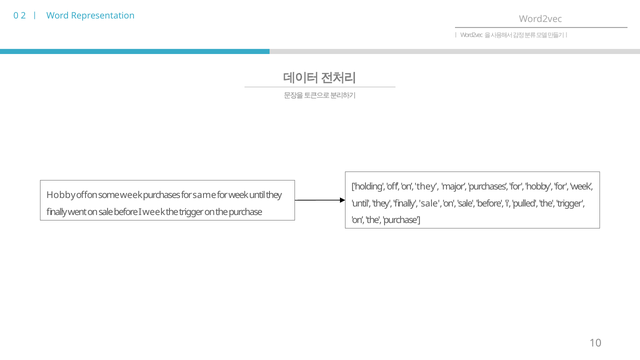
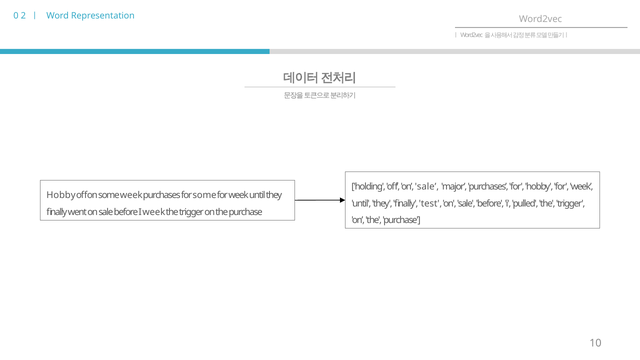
off on they: they -> sale
for same: same -> some
finally sale: sale -> test
